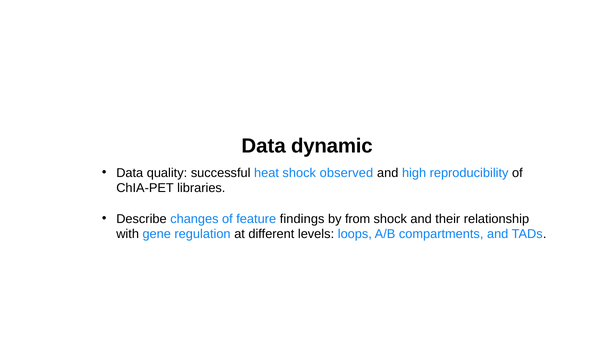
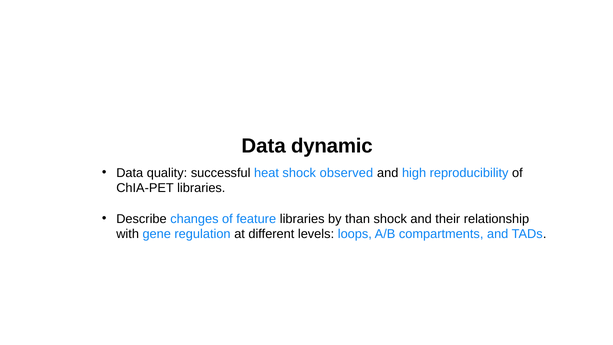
feature findings: findings -> libraries
from: from -> than
